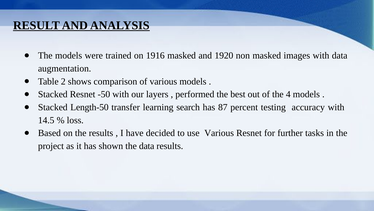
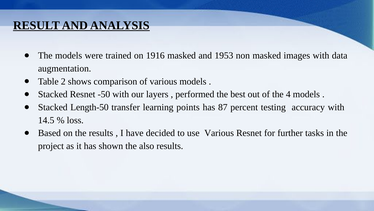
1920: 1920 -> 1953
search: search -> points
the data: data -> also
